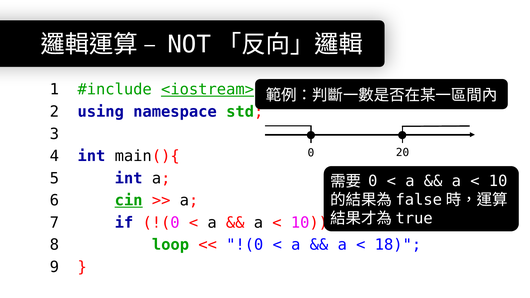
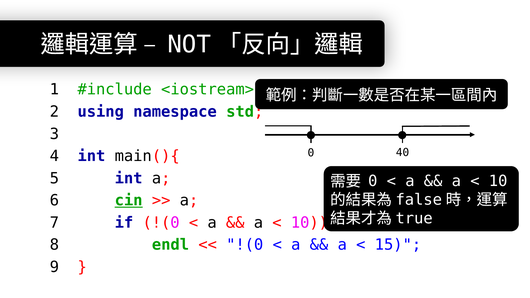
<iostream> underline: present -> none
20: 20 -> 40
loop: loop -> endl
18: 18 -> 15
